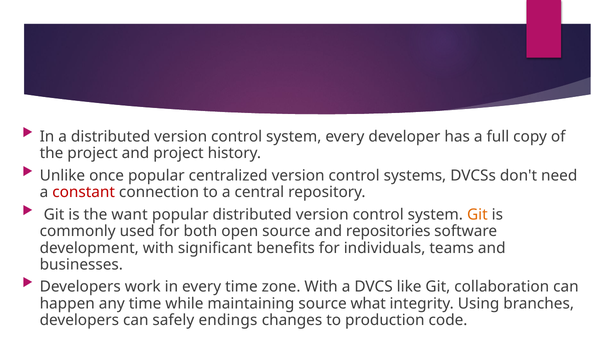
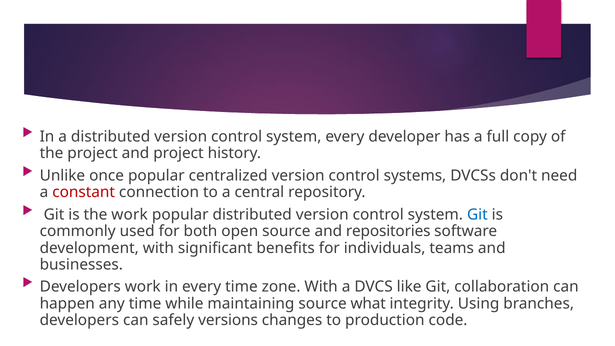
the want: want -> work
Git at (477, 215) colour: orange -> blue
endings: endings -> versions
